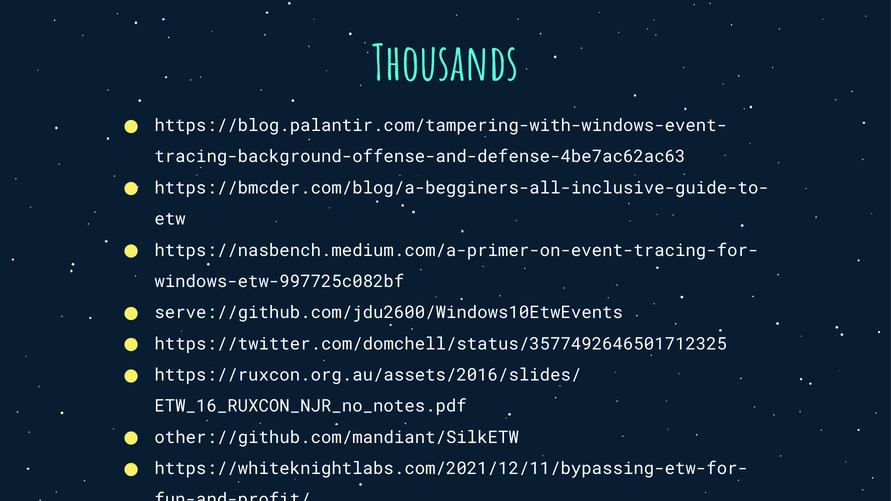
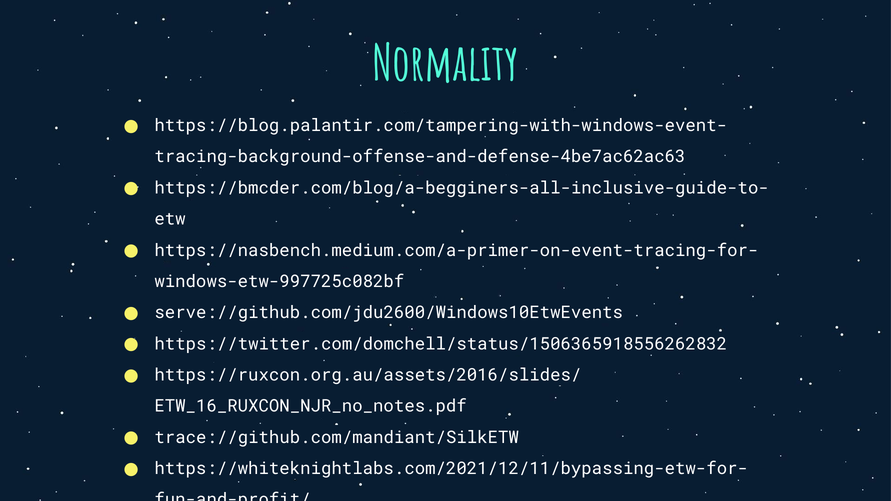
Thousands: Thousands -> Normality
https://twitter.com/domchell/status/3577492646501712325: https://twitter.com/domchell/status/3577492646501712325 -> https://twitter.com/domchell/status/1506365918556262832
other://github.com/mandiant/SilkETW: other://github.com/mandiant/SilkETW -> trace://github.com/mandiant/SilkETW
